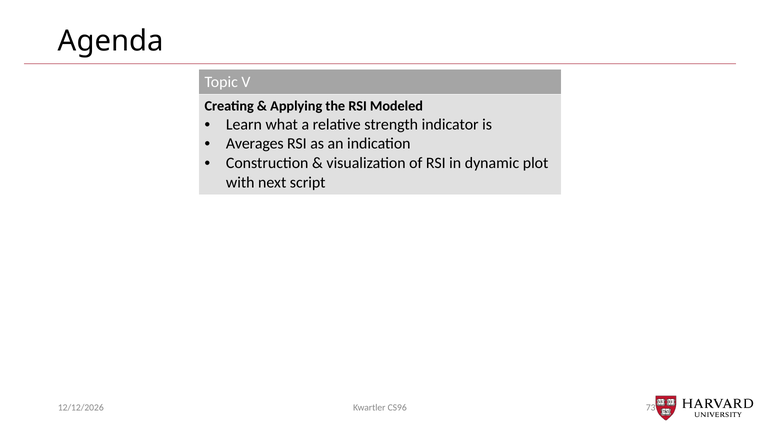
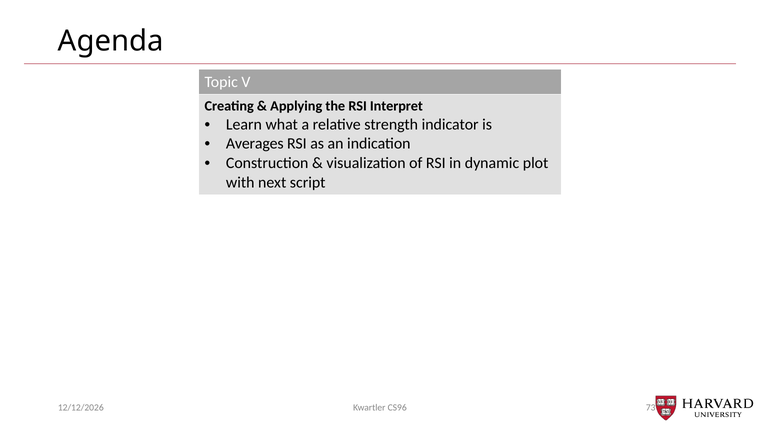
Modeled: Modeled -> Interpret
